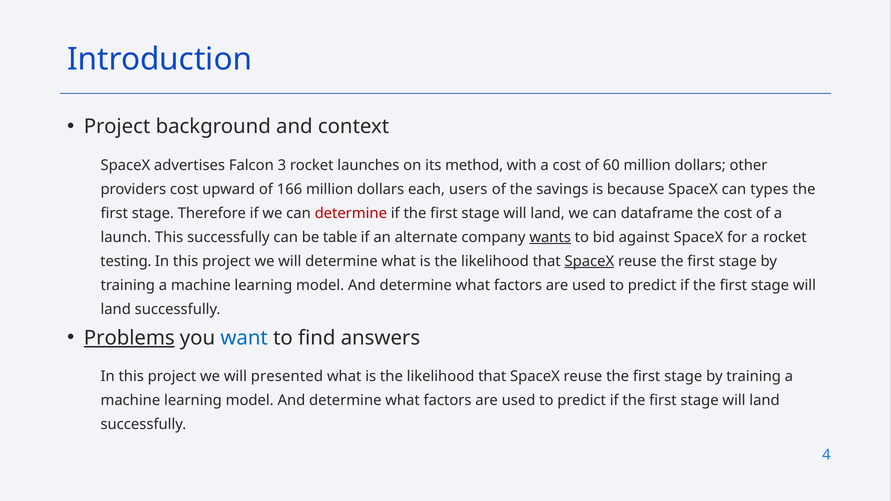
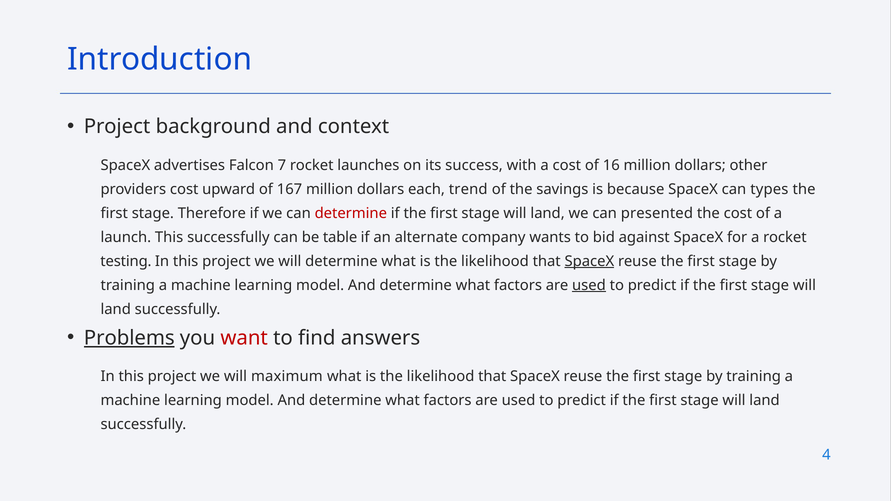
3: 3 -> 7
method: method -> success
60: 60 -> 16
166: 166 -> 167
users: users -> trend
dataframe: dataframe -> presented
wants underline: present -> none
used at (589, 285) underline: none -> present
want colour: blue -> red
presented: presented -> maximum
